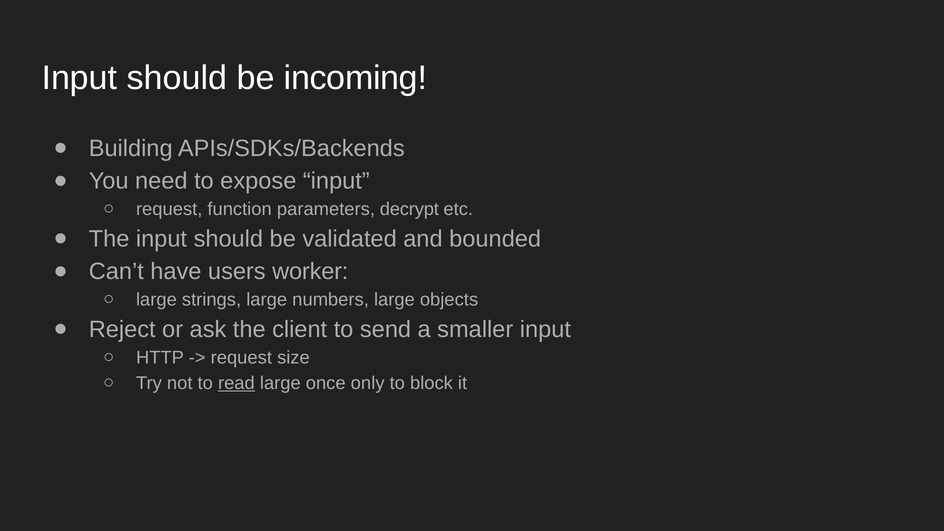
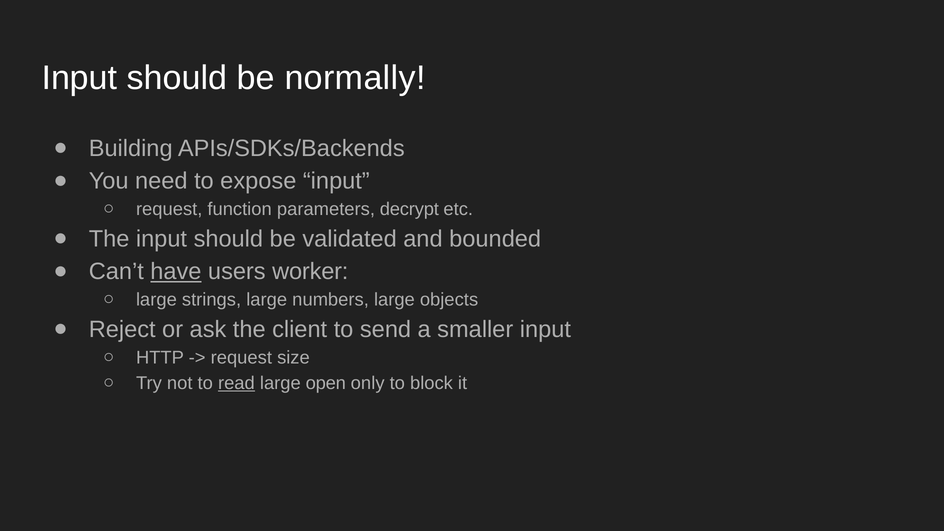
incoming: incoming -> normally
have underline: none -> present
once: once -> open
